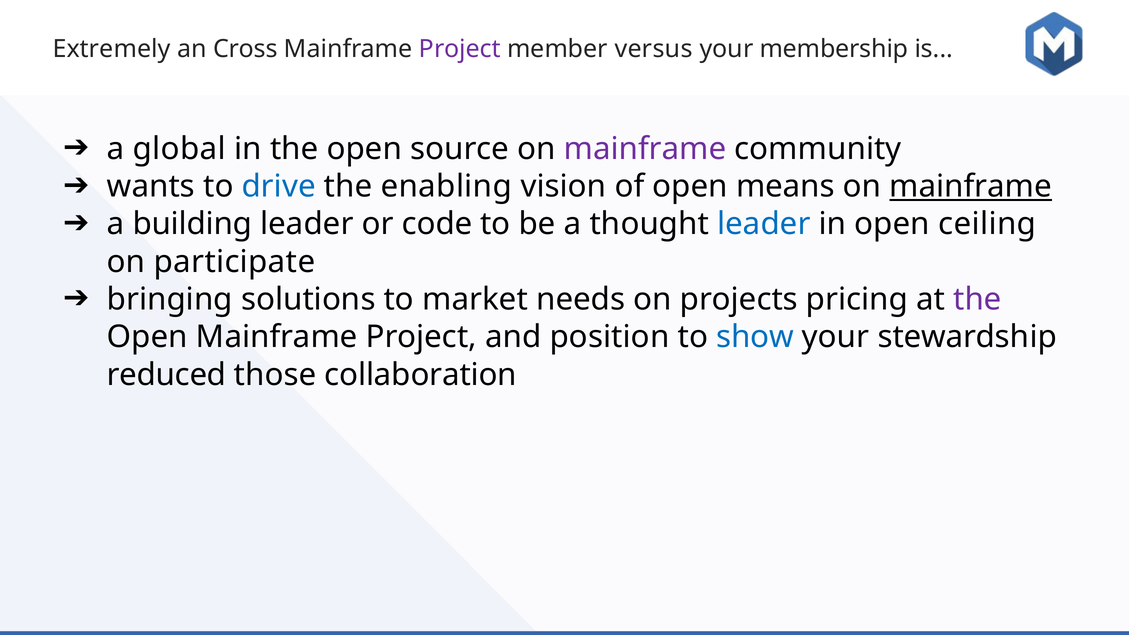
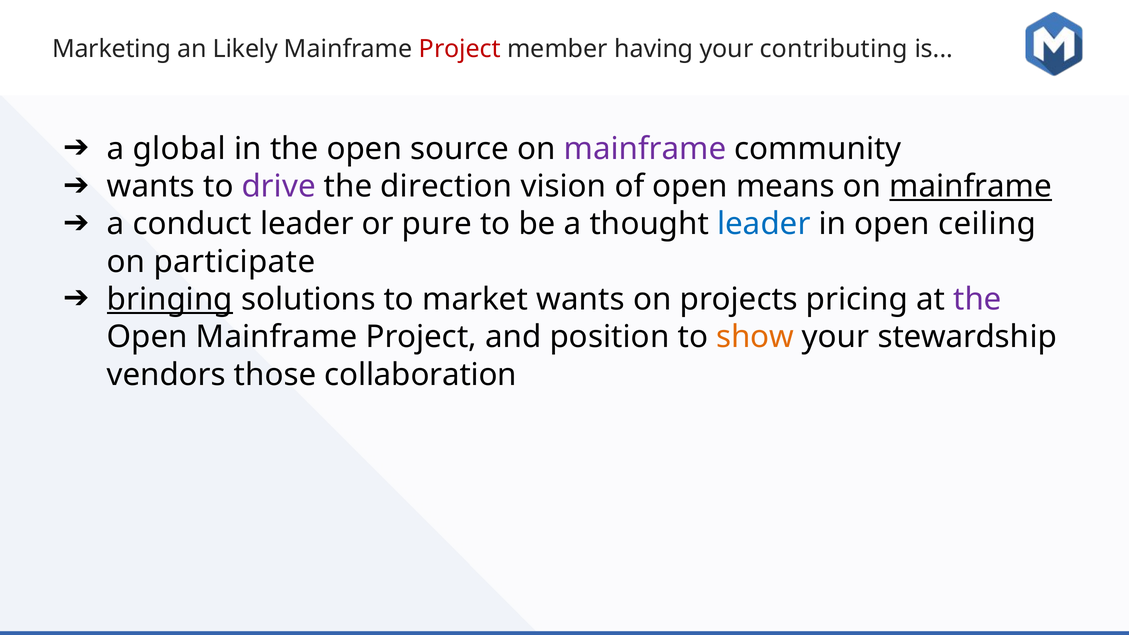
Extremely: Extremely -> Marketing
Cross: Cross -> Likely
Project at (460, 49) colour: purple -> red
versus: versus -> having
membership: membership -> contributing
drive colour: blue -> purple
enabling: enabling -> direction
building: building -> conduct
code: code -> pure
bringing underline: none -> present
market needs: needs -> wants
show colour: blue -> orange
reduced: reduced -> vendors
